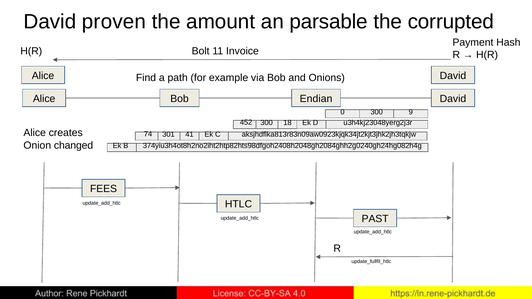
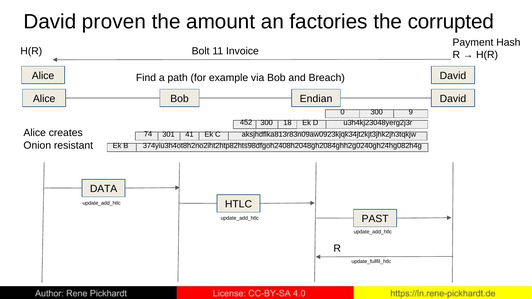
parsable: parsable -> factories
Onions: Onions -> Breach
changed: changed -> resistant
FEES: FEES -> DATA
